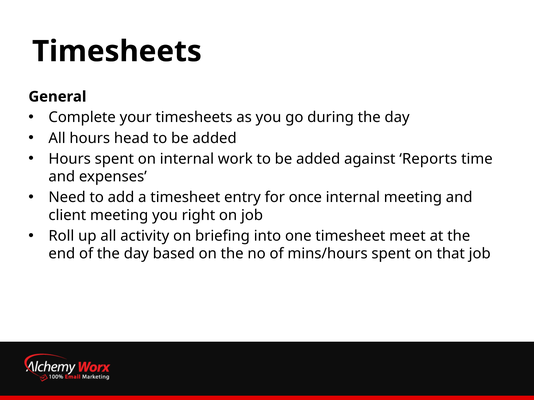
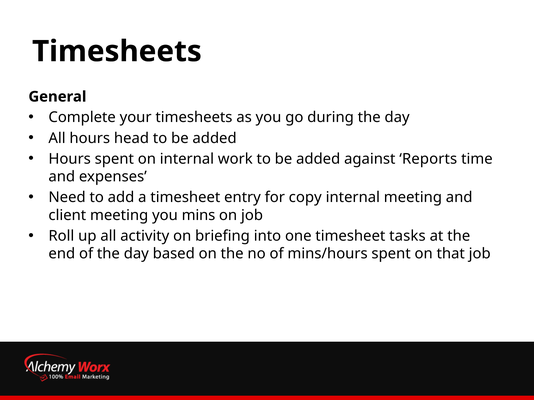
once: once -> copy
right: right -> mins
meet: meet -> tasks
